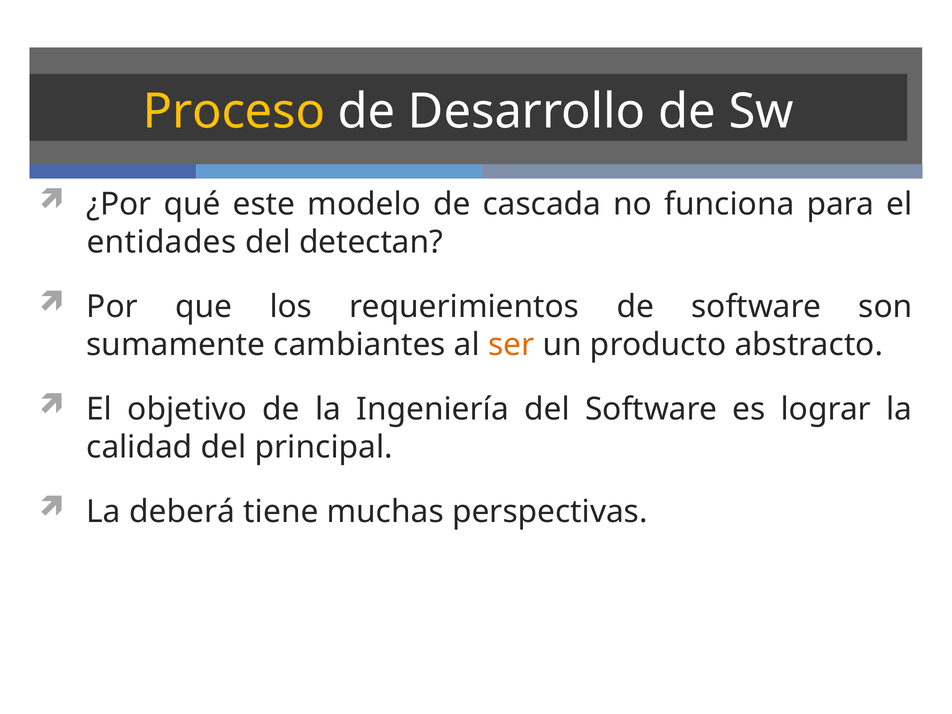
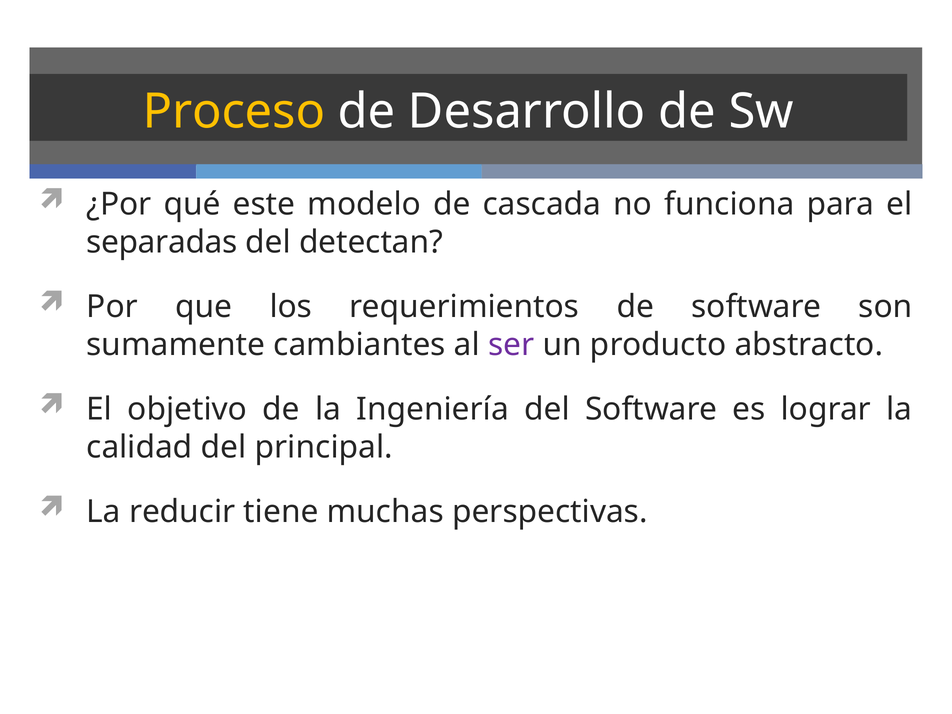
entidades: entidades -> separadas
ser colour: orange -> purple
deberá: deberá -> reducir
